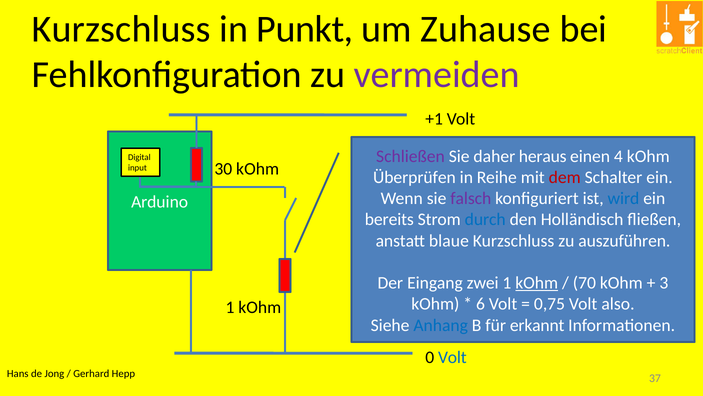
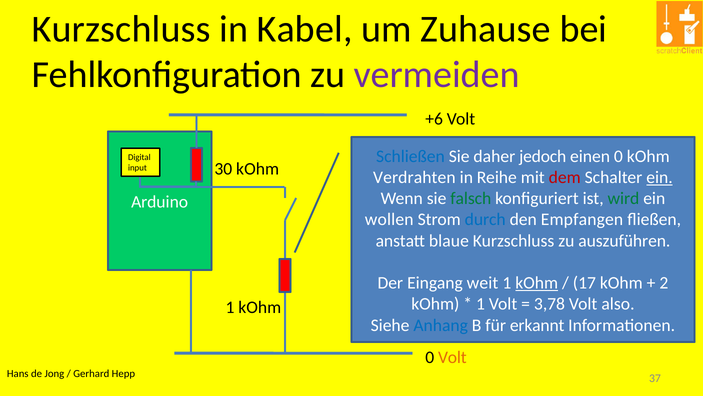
Punkt: Punkt -> Kabel
+1: +1 -> +6
Schließen colour: purple -> blue
heraus: heraus -> jedoch
einen 4: 4 -> 0
Überprüfen: Überprüfen -> Verdrahten
ein at (660, 177) underline: none -> present
falsch colour: purple -> green
wird colour: blue -> green
bereits: bereits -> wollen
Holländisch: Holländisch -> Empfangen
zwei: zwei -> weit
70: 70 -> 17
3: 3 -> 2
6 at (481, 304): 6 -> 1
0,75: 0,75 -> 3,78
Volt at (452, 357) colour: blue -> orange
